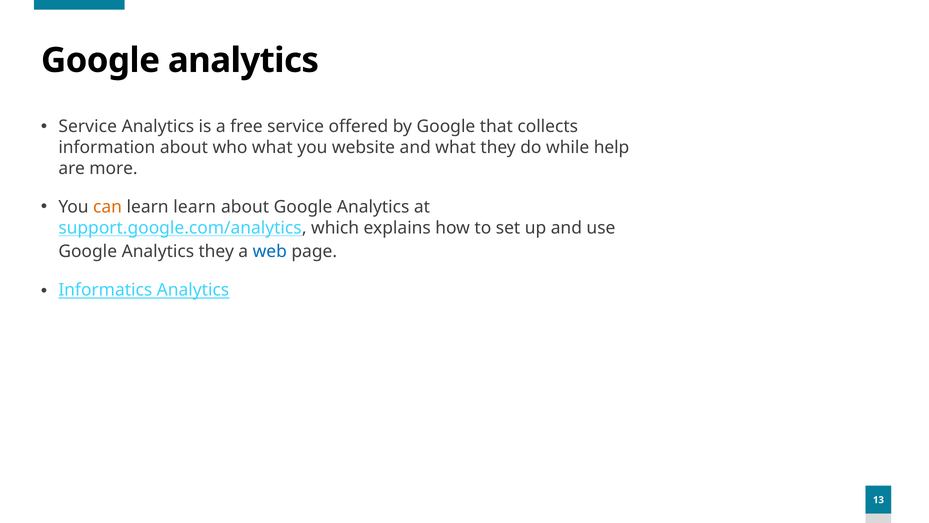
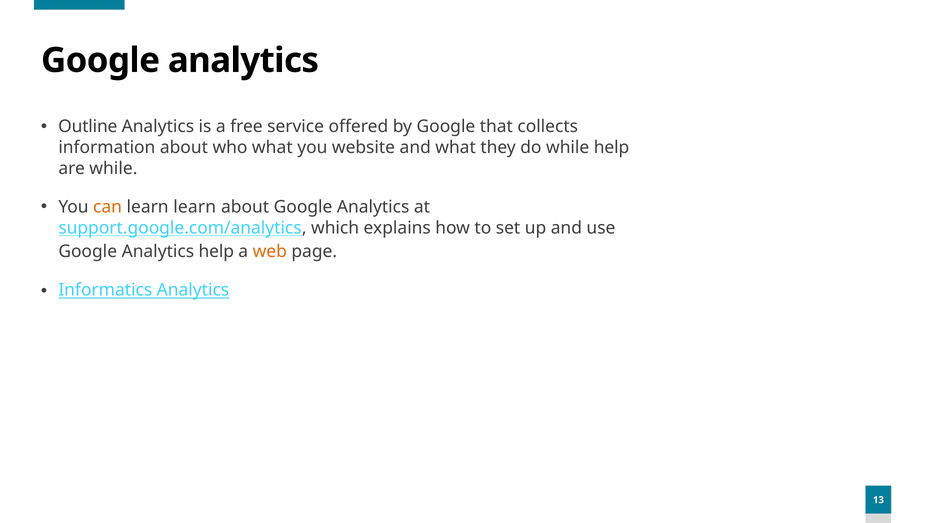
Service at (88, 127): Service -> Outline
are more: more -> while
Analytics they: they -> help
web colour: blue -> orange
